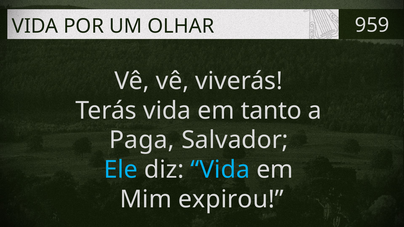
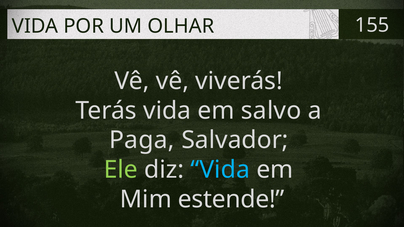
959: 959 -> 155
tanto: tanto -> salvo
Ele colour: light blue -> light green
expirou: expirou -> estende
